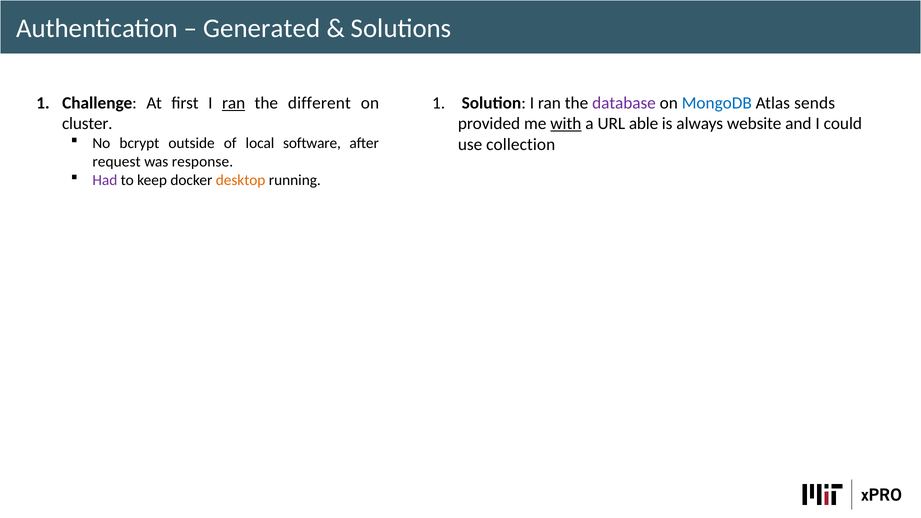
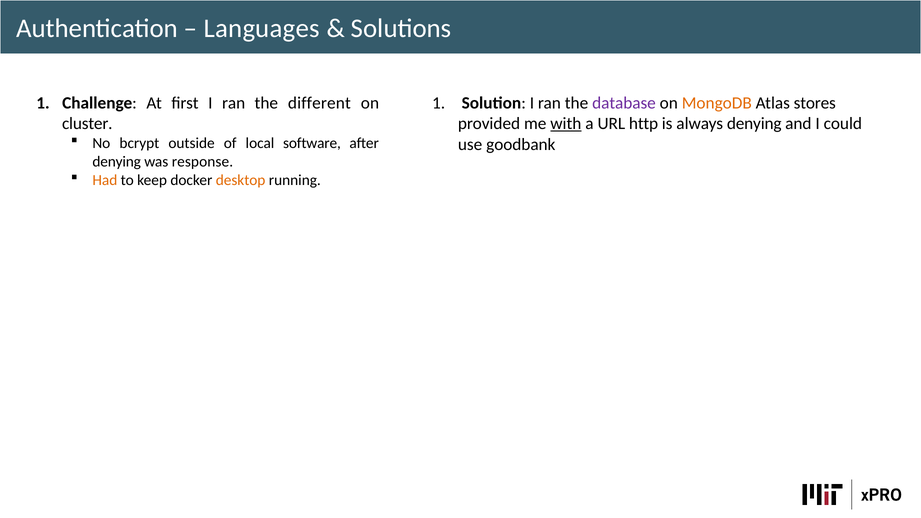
Generated: Generated -> Languages
ran at (234, 103) underline: present -> none
MongoDB colour: blue -> orange
sends: sends -> stores
able: able -> http
always website: website -> denying
collection: collection -> goodbank
request at (117, 162): request -> denying
Had colour: purple -> orange
